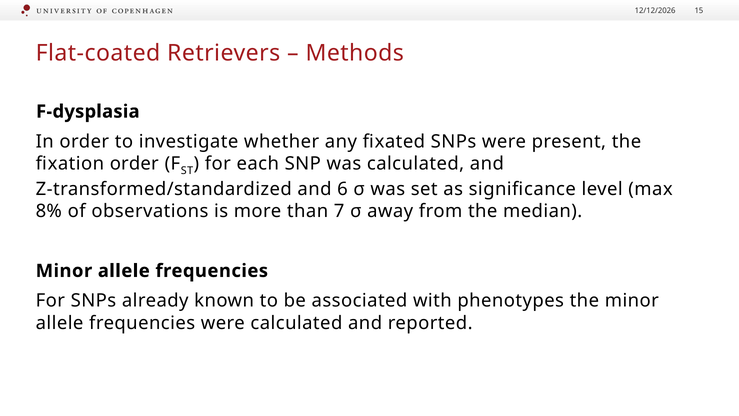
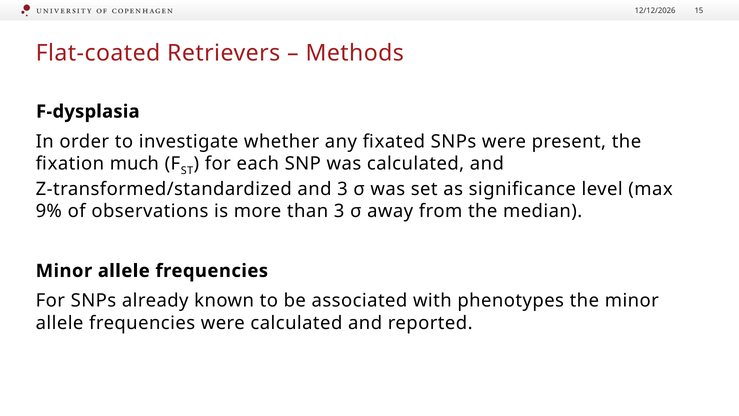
fixation order: order -> much
and 6: 6 -> 3
8%: 8% -> 9%
than 7: 7 -> 3
